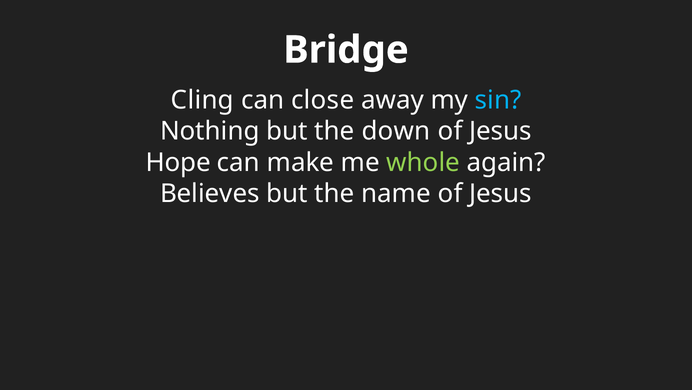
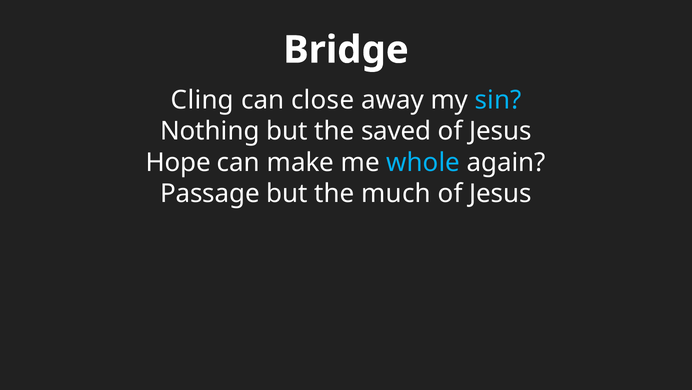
down: down -> saved
whole colour: light green -> light blue
Believes: Believes -> Passage
name: name -> much
